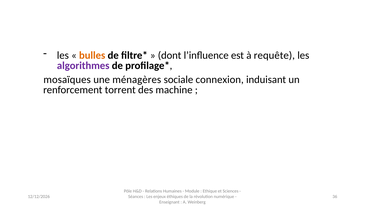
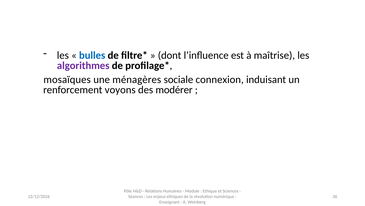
bulles colour: orange -> blue
requête: requête -> maîtrise
torrent: torrent -> voyons
machine: machine -> modérer
